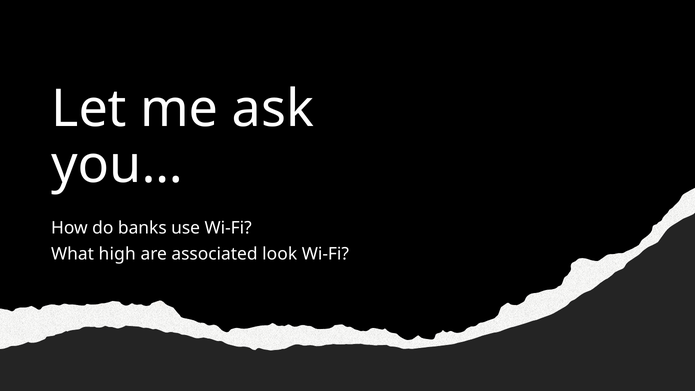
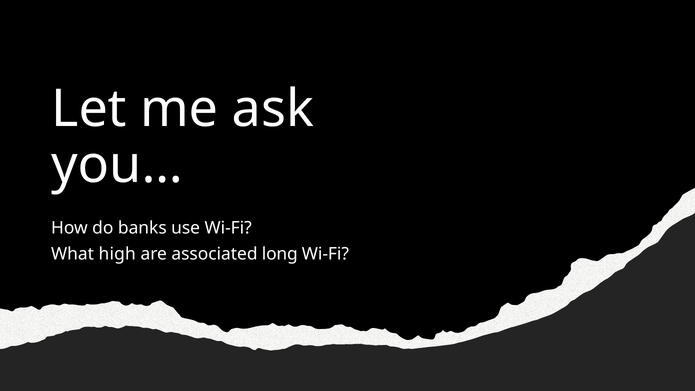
look: look -> long
